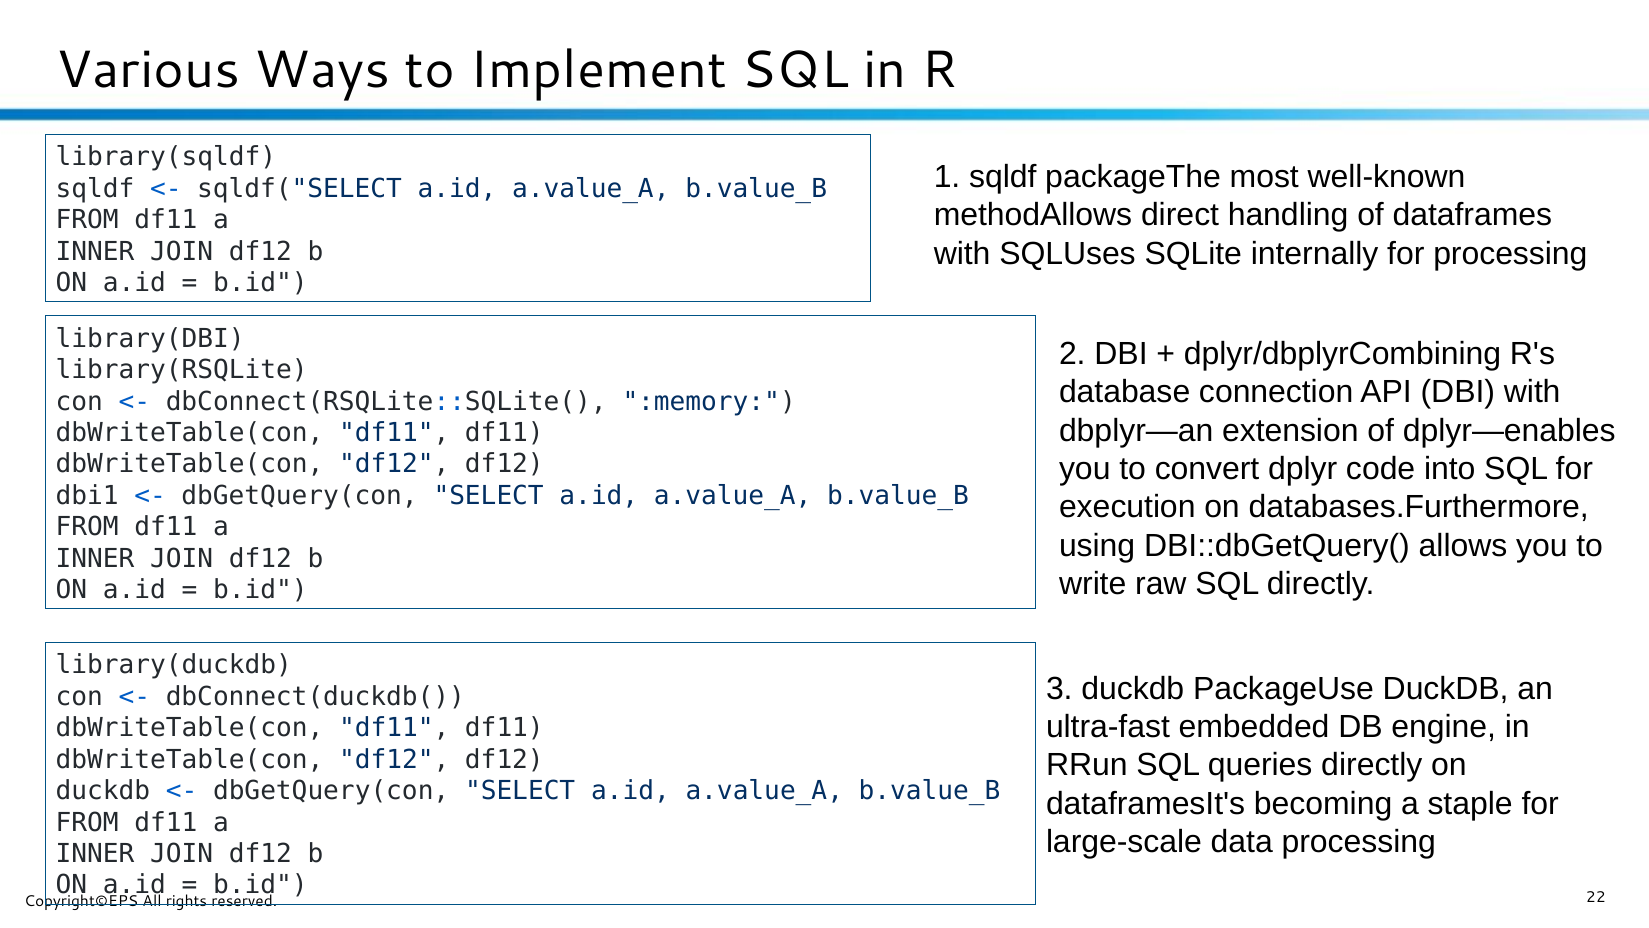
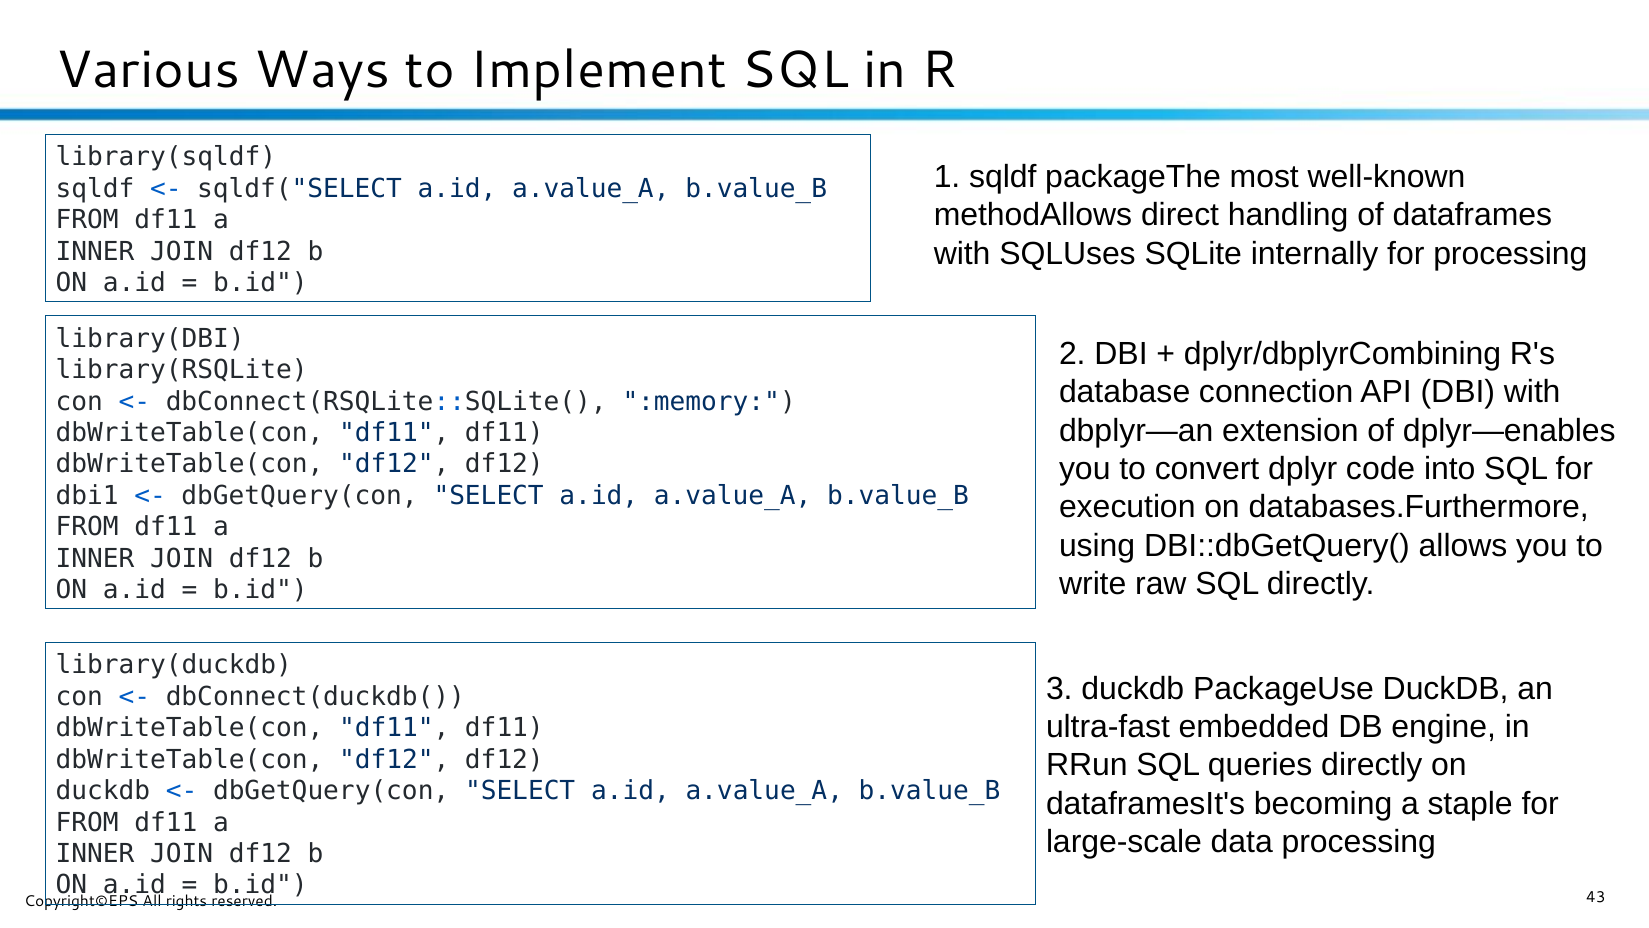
22: 22 -> 43
